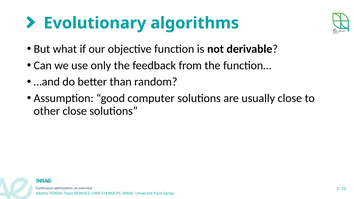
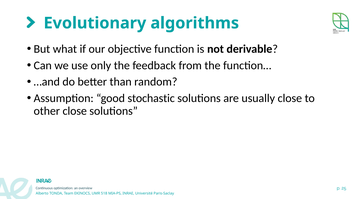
computer: computer -> stochastic
